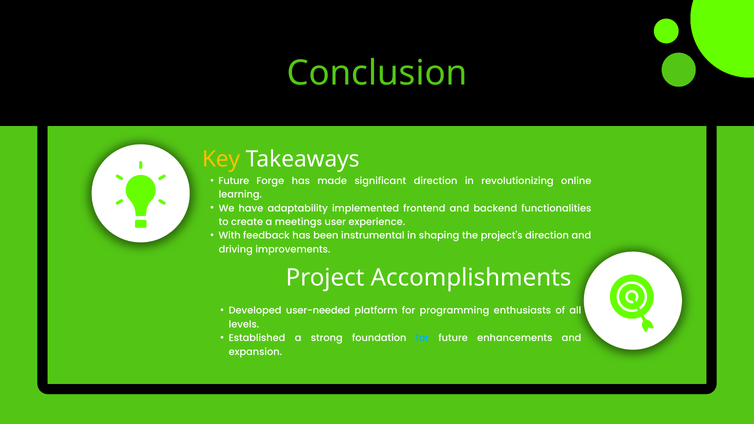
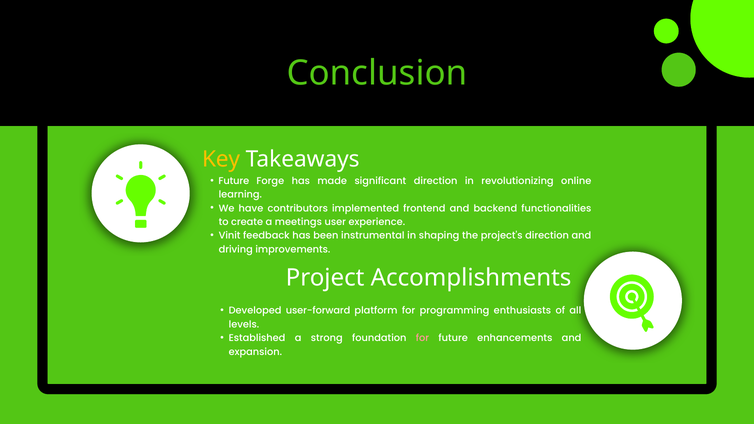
adaptability: adaptability -> contributors
With: With -> Vinit
user-needed: user-needed -> user-forward
for at (422, 338) colour: light blue -> pink
